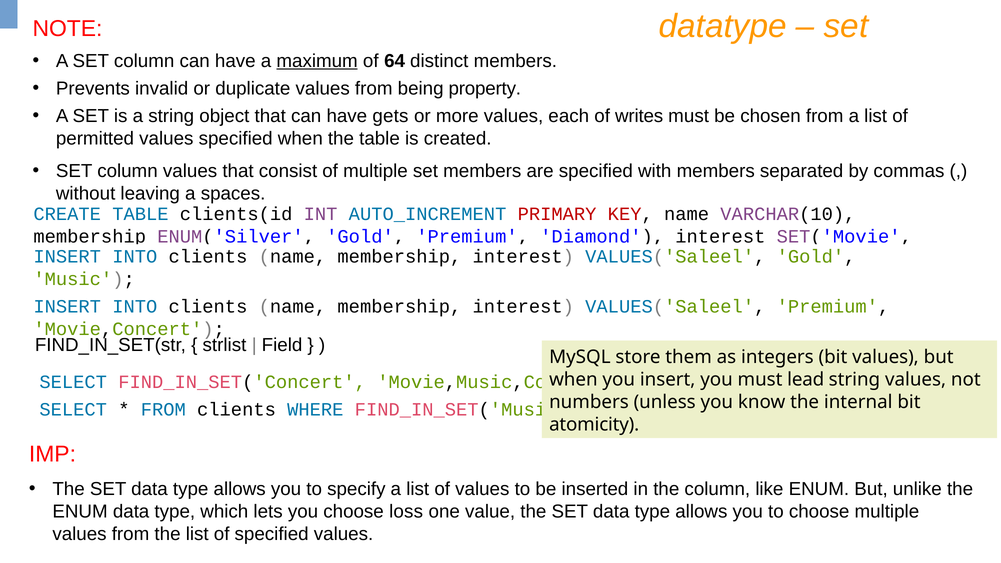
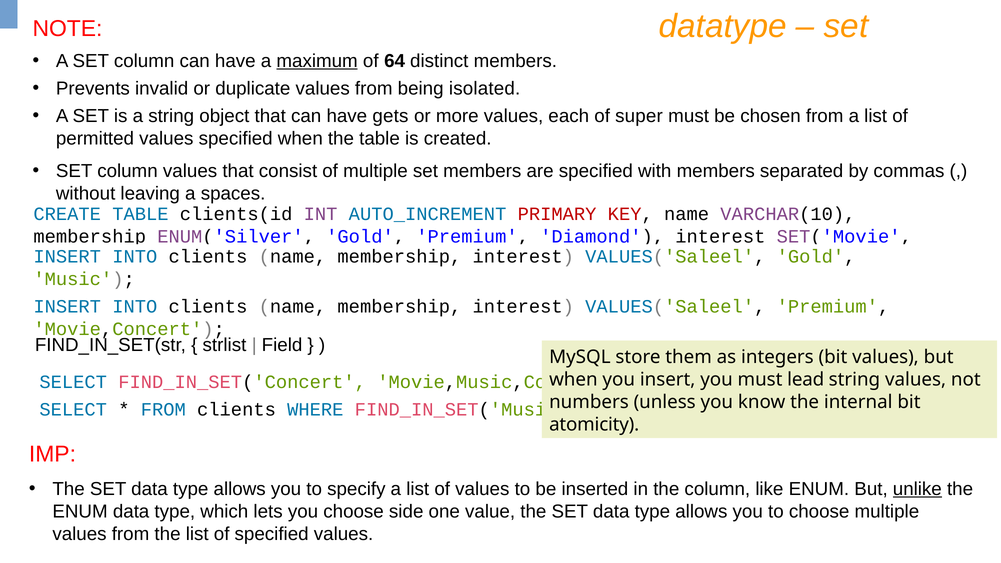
property: property -> isolated
writes: writes -> super
unlike underline: none -> present
loss: loss -> side
